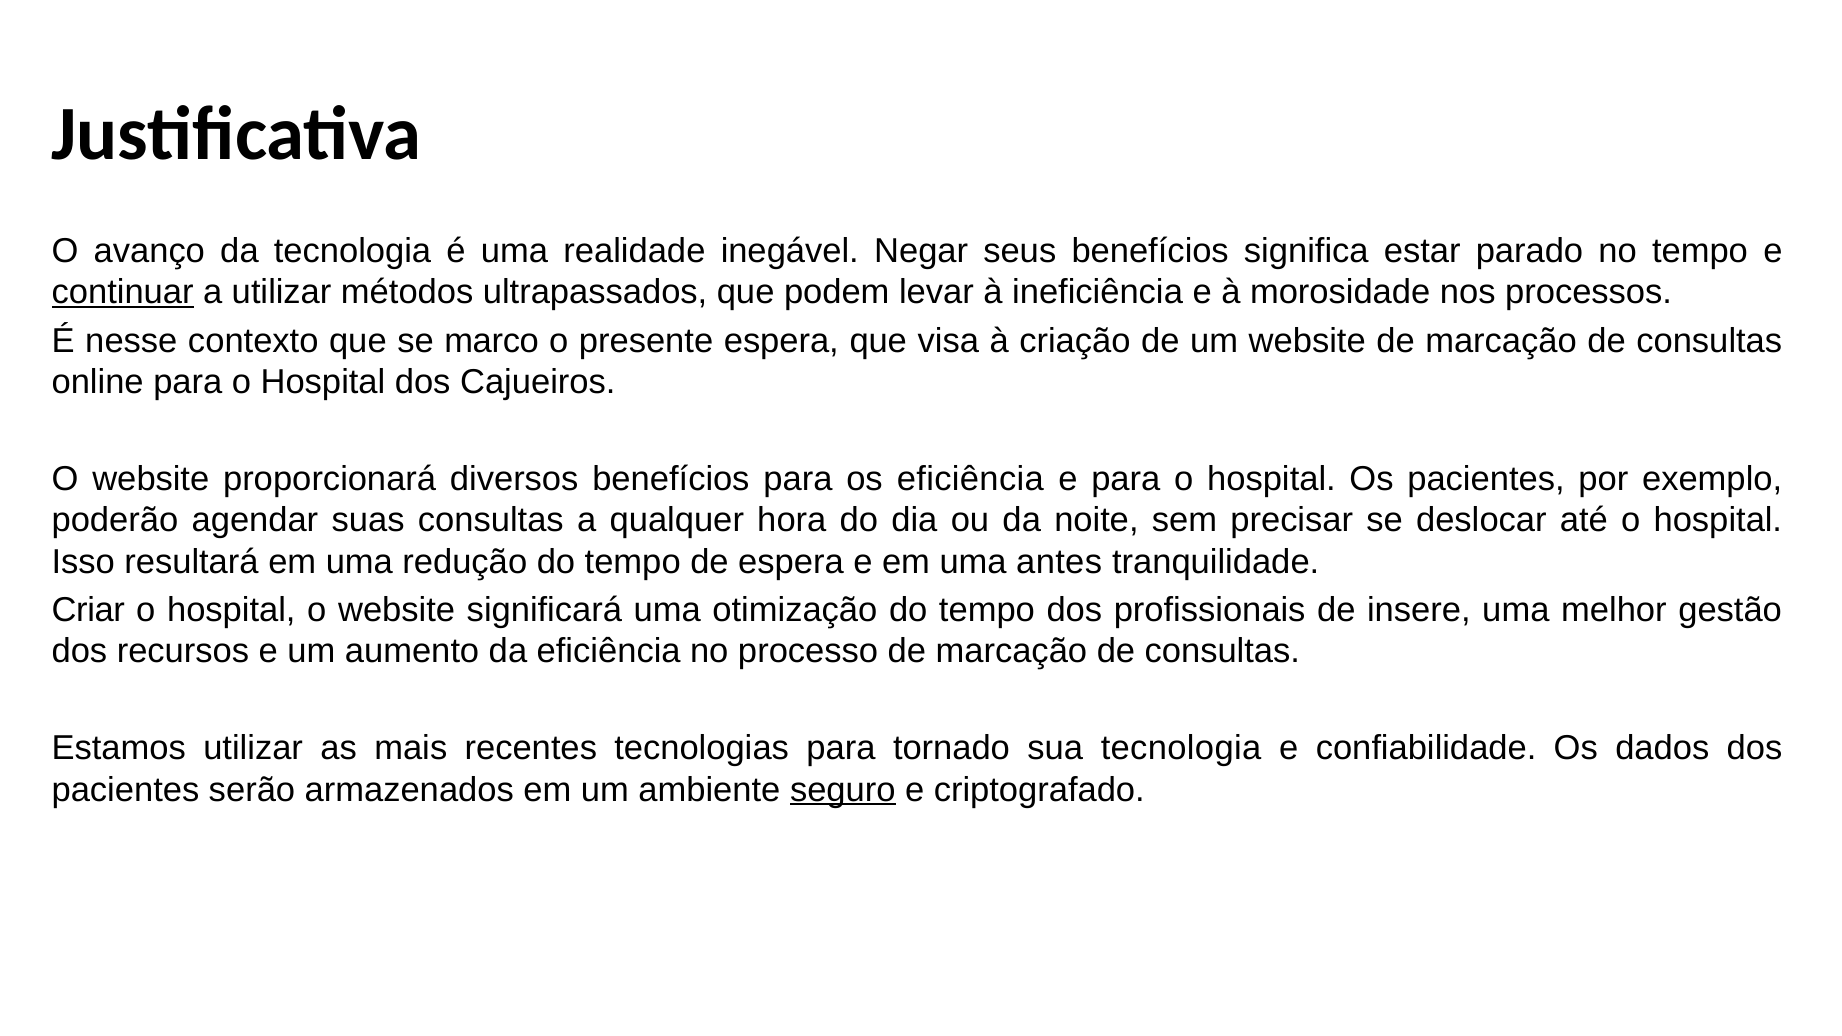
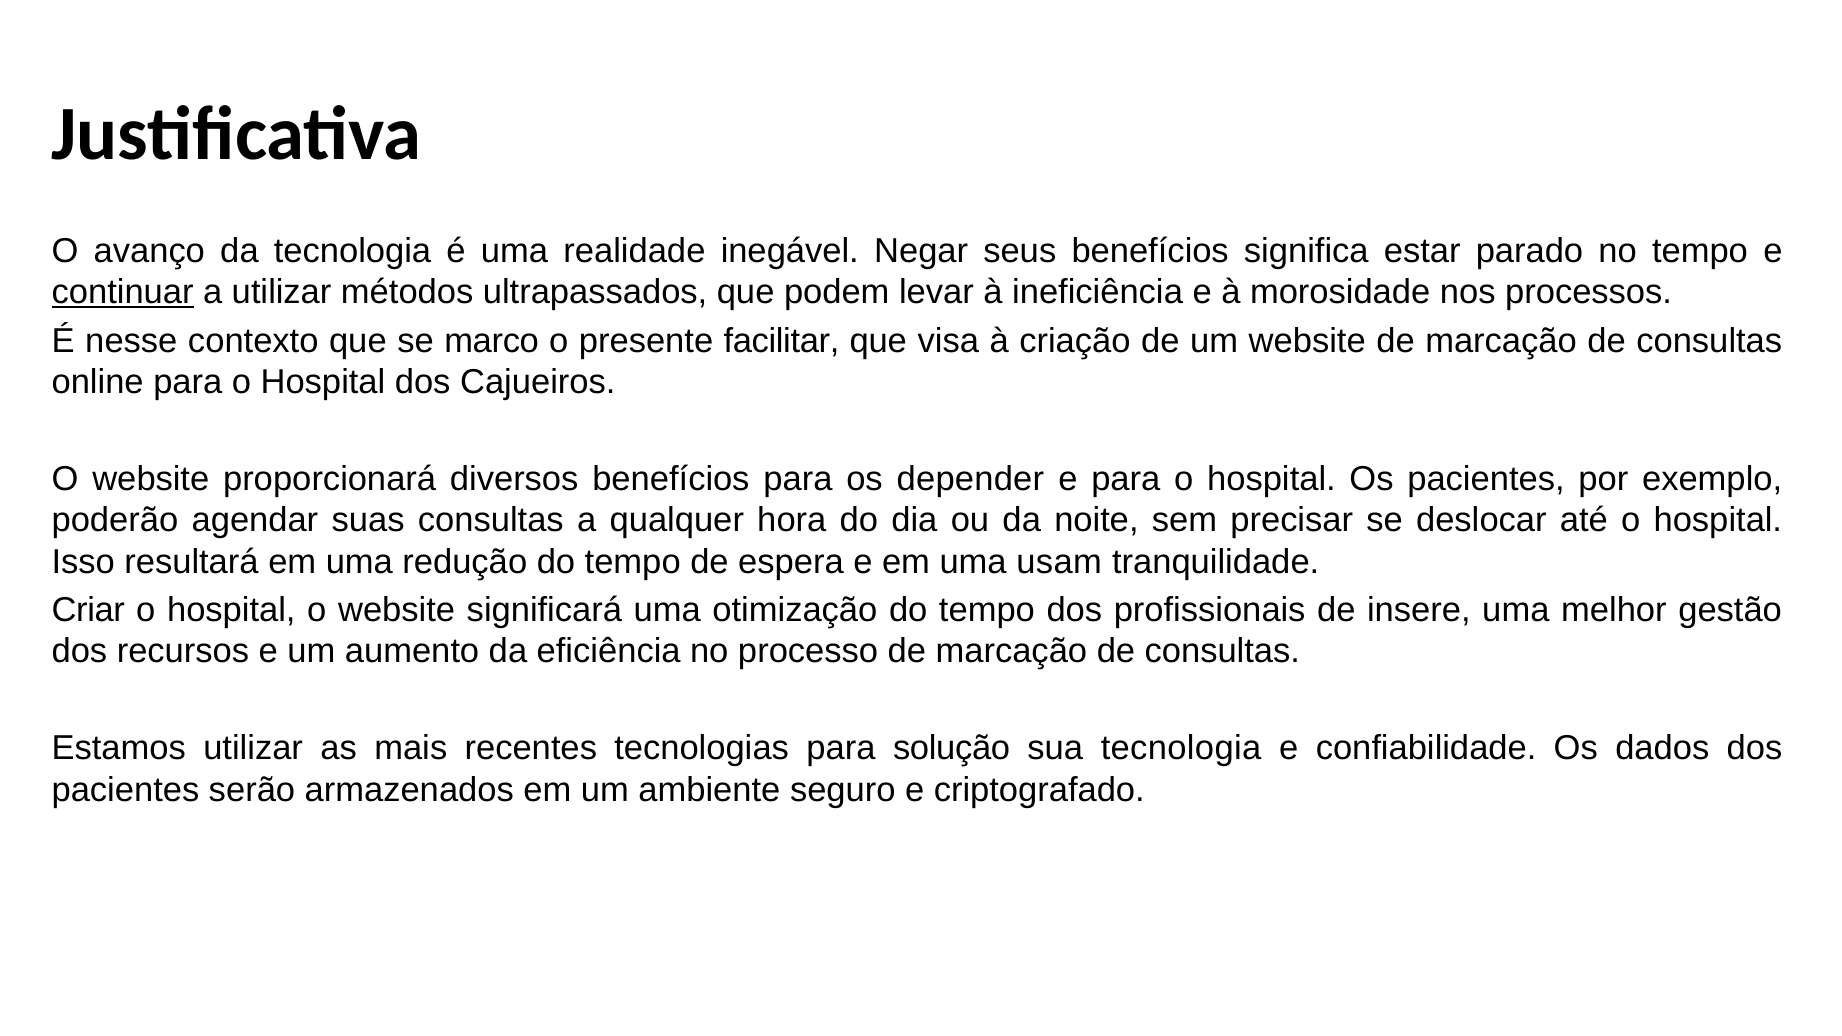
presente espera: espera -> facilitar
os eficiência: eficiência -> depender
antes: antes -> usam
tornado: tornado -> solução
seguro underline: present -> none
